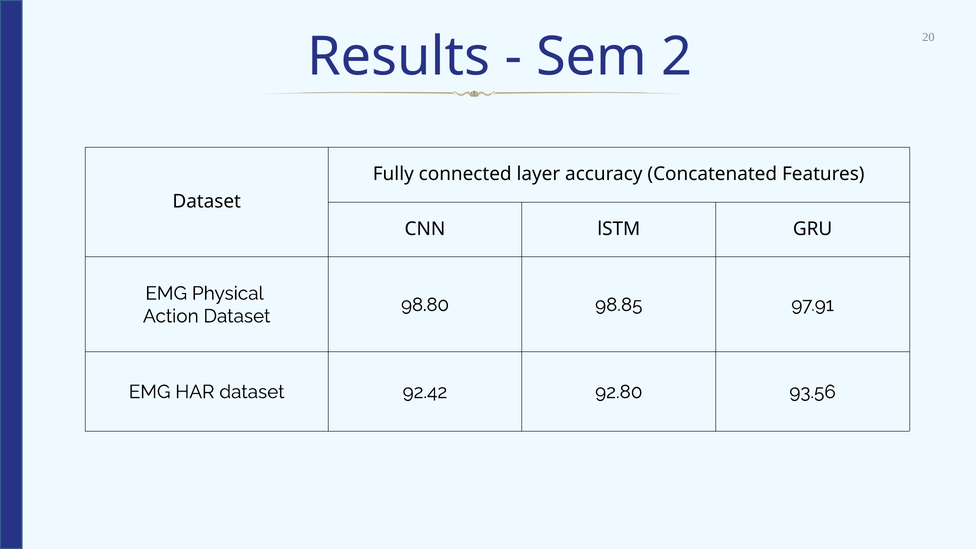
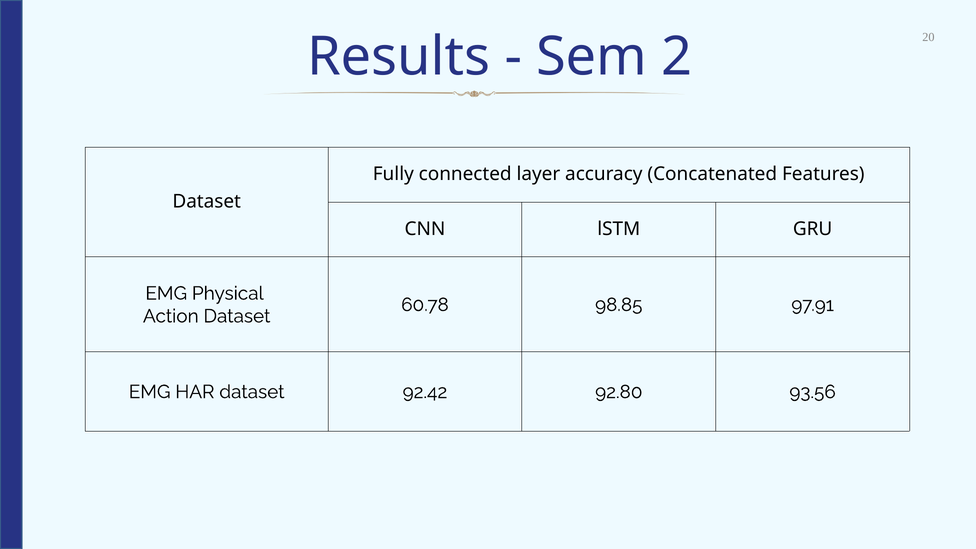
98.80: 98.80 -> 60.78
